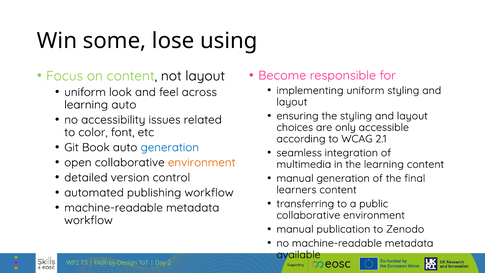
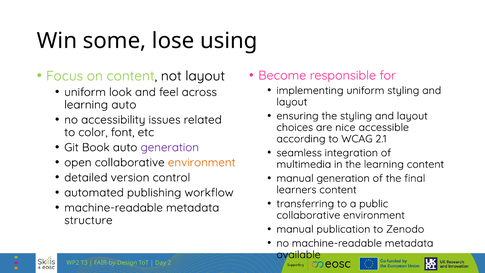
only: only -> nice
generation at (170, 147) colour: blue -> purple
workflow at (88, 220): workflow -> structure
